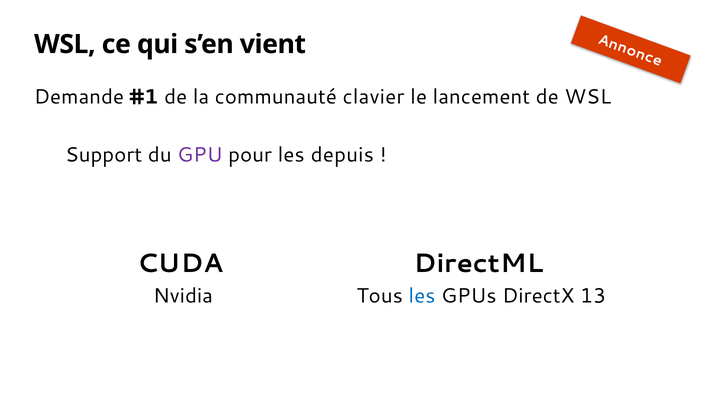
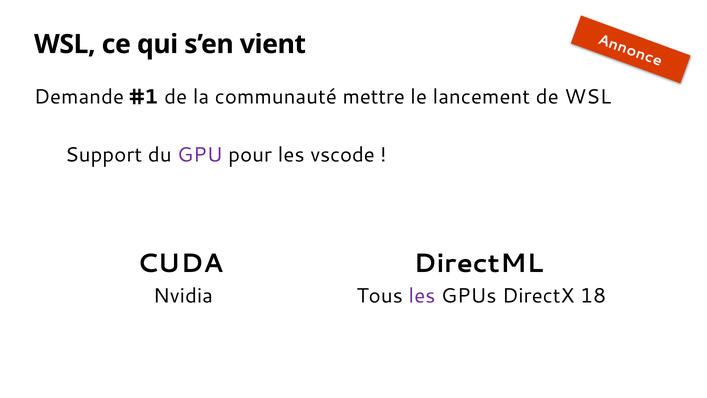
clavier: clavier -> mettre
depuis: depuis -> vscode
les at (422, 295) colour: blue -> purple
13: 13 -> 18
